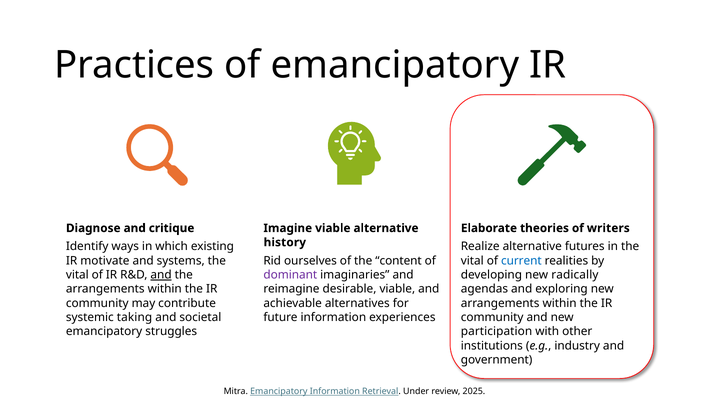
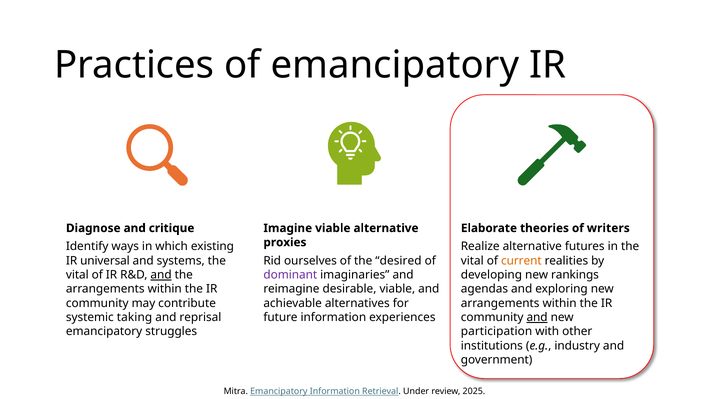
history: history -> proxies
motivate: motivate -> universal
content: content -> desired
current colour: blue -> orange
radically: radically -> rankings
societal: societal -> reprisal
and at (537, 317) underline: none -> present
